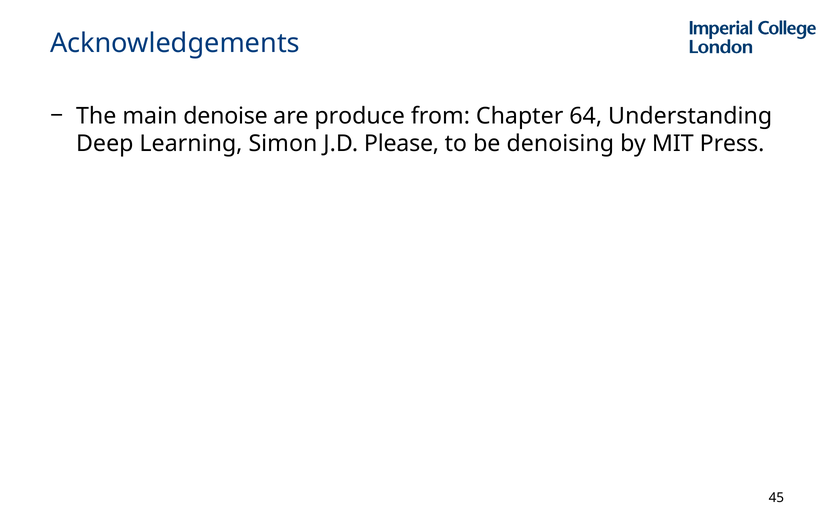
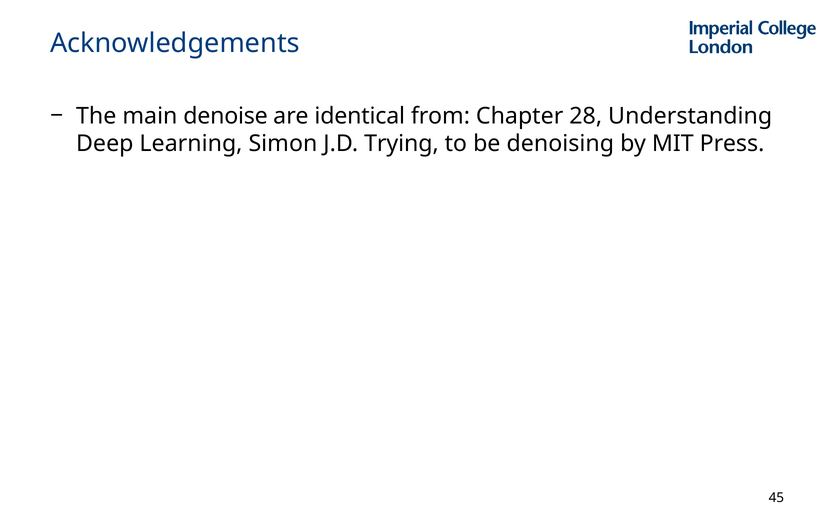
produce: produce -> identical
64: 64 -> 28
Please: Please -> Trying
